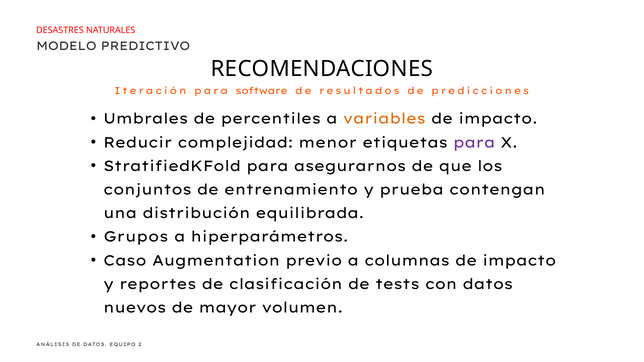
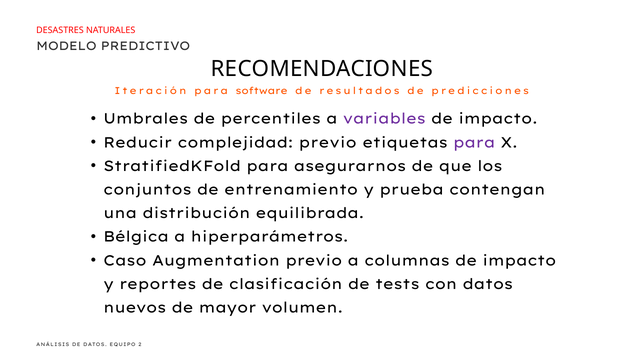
variables colour: orange -> purple
complejidad menor: menor -> previo
Grupos: Grupos -> Bélgica
